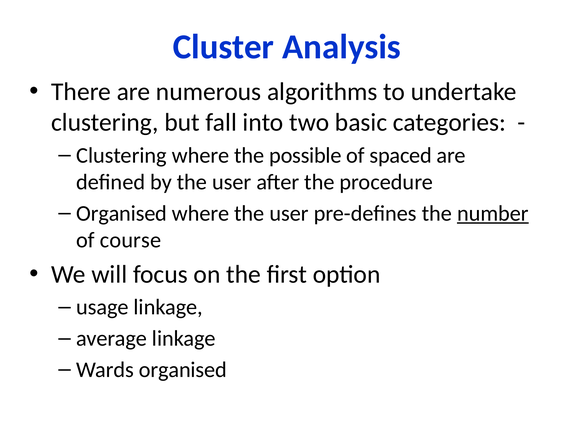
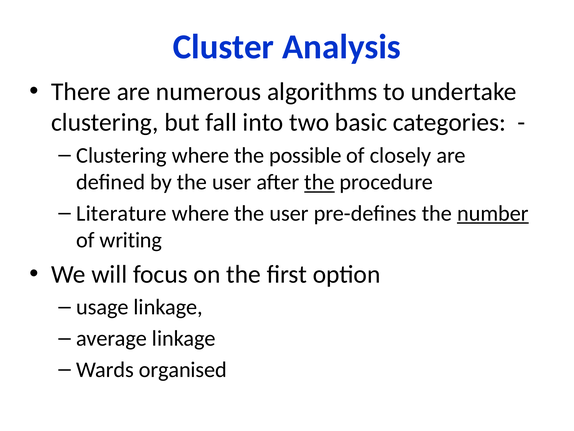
spaced: spaced -> closely
the at (319, 182) underline: none -> present
Organised at (122, 213): Organised -> Literature
course: course -> writing
